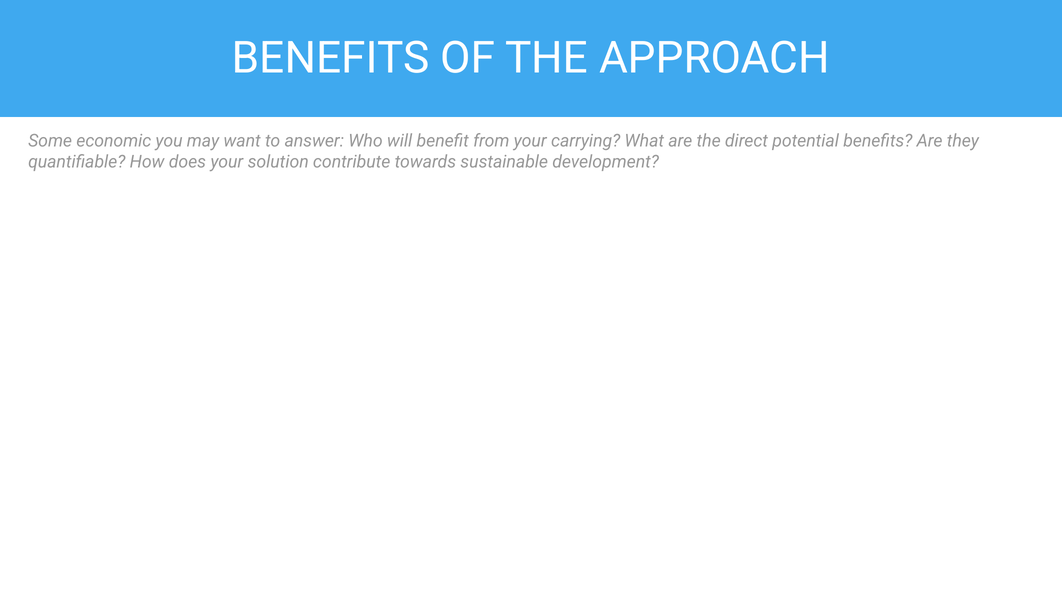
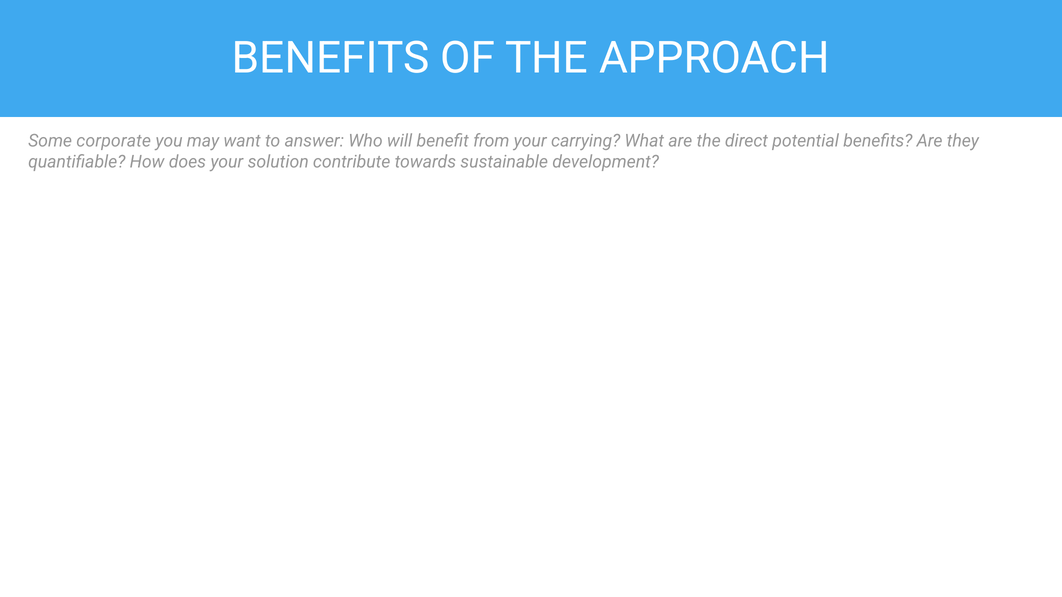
economic: economic -> corporate
